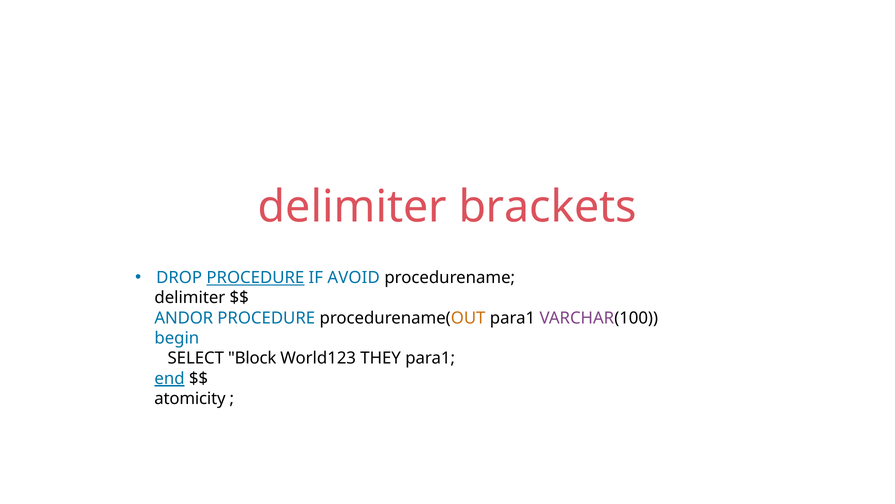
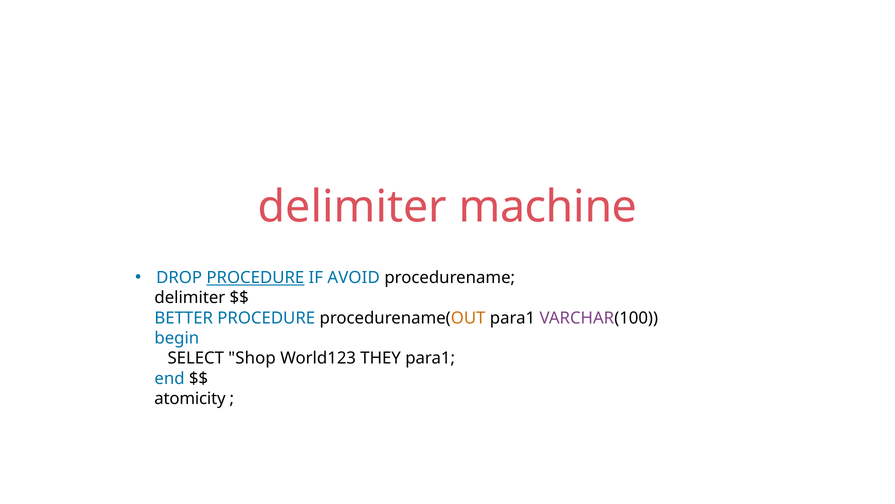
brackets: brackets -> machine
ANDOR: ANDOR -> BETTER
Block: Block -> Shop
end underline: present -> none
